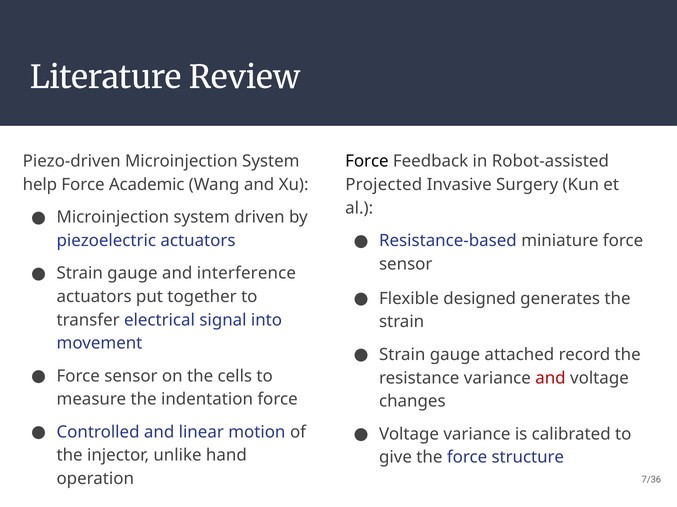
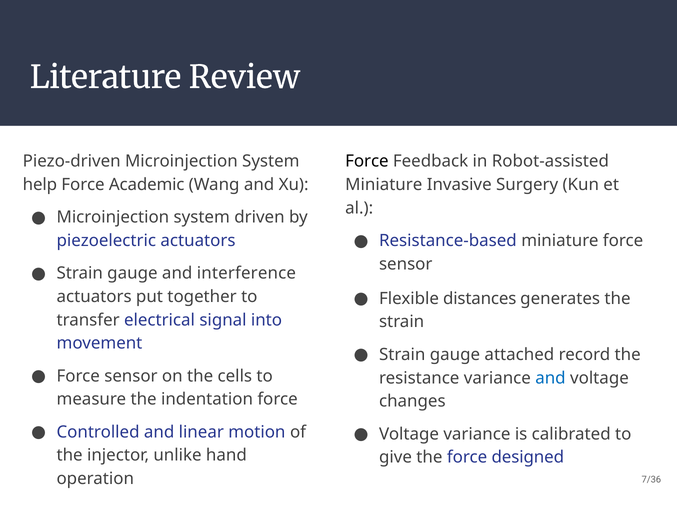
Projected at (384, 185): Projected -> Miniature
designed: designed -> distances
and at (550, 378) colour: red -> blue
structure: structure -> designed
